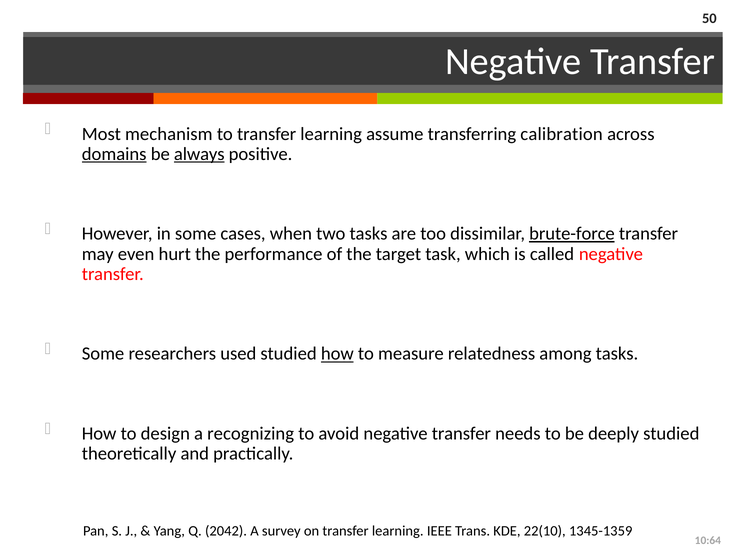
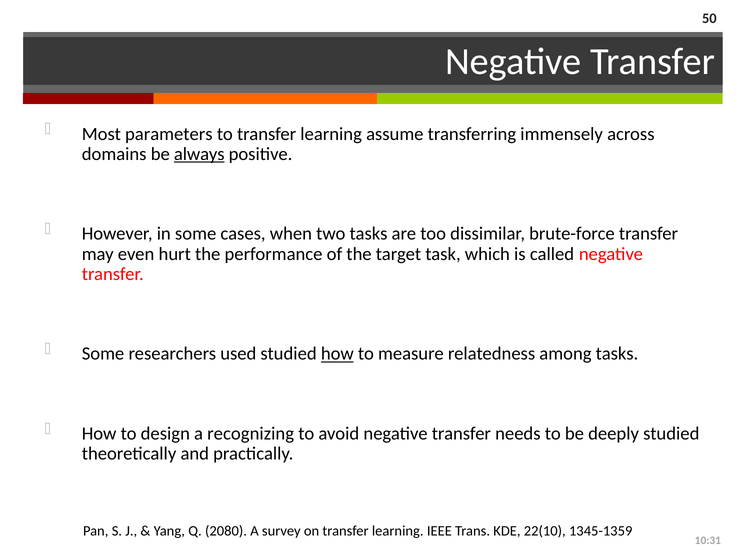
mechanism: mechanism -> parameters
calibration: calibration -> immensely
domains underline: present -> none
brute-force underline: present -> none
2042: 2042 -> 2080
10:64: 10:64 -> 10:31
